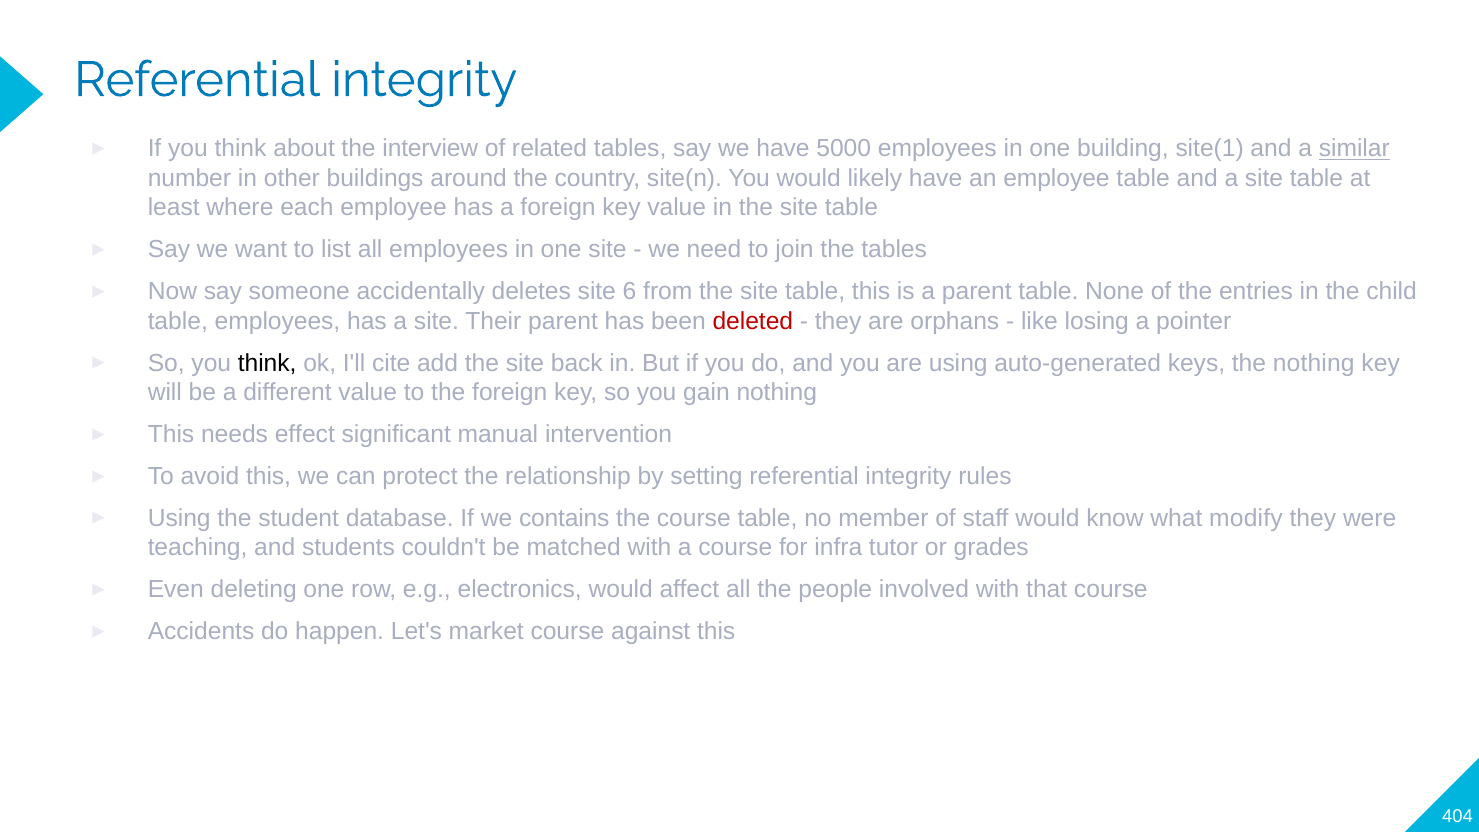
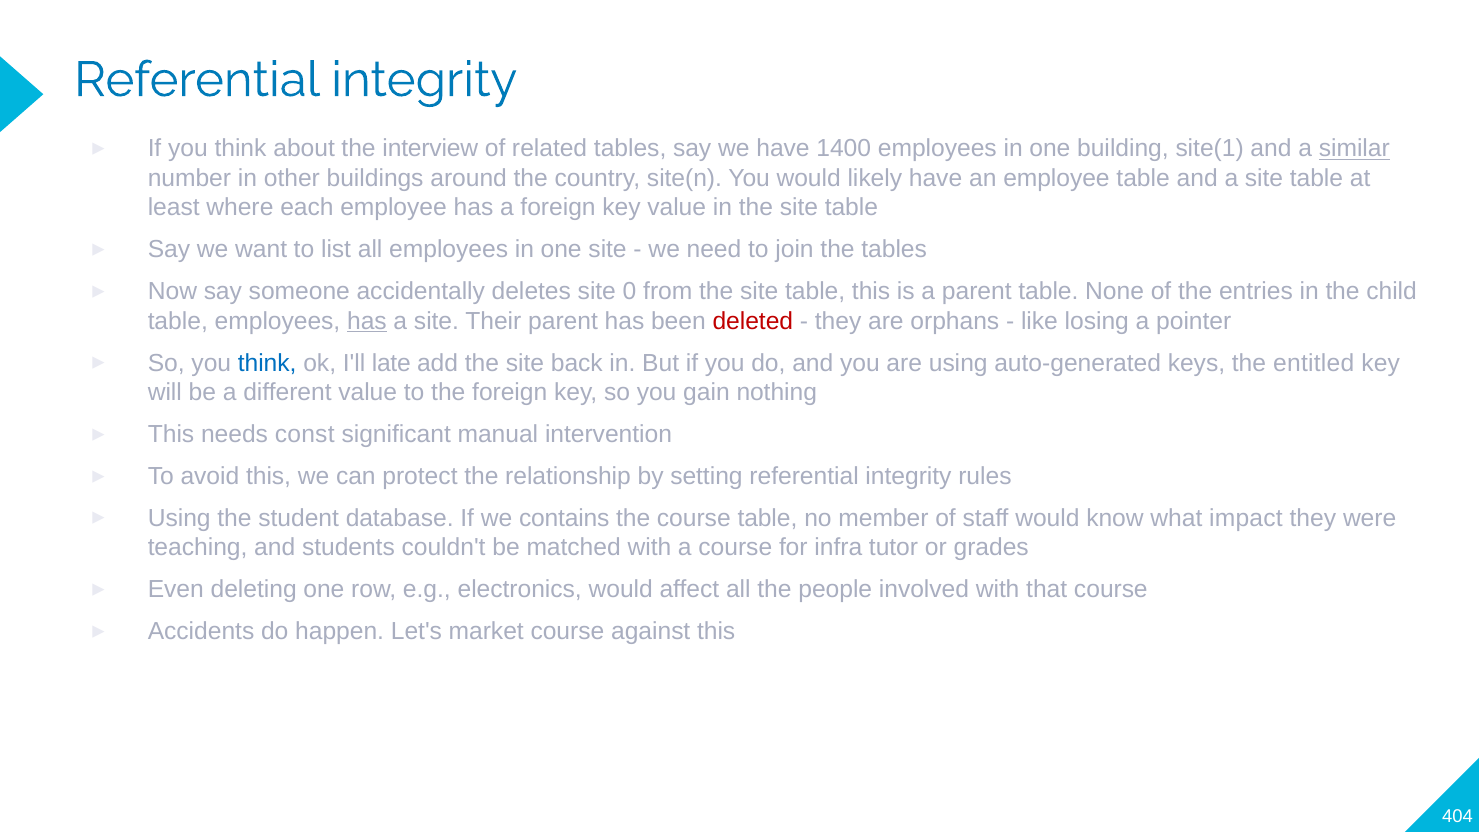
5000: 5000 -> 1400
6: 6 -> 0
has at (367, 321) underline: none -> present
think at (267, 363) colour: black -> blue
cite: cite -> late
the nothing: nothing -> entitled
effect: effect -> const
modify: modify -> impact
